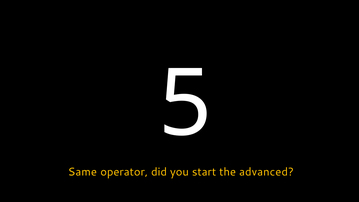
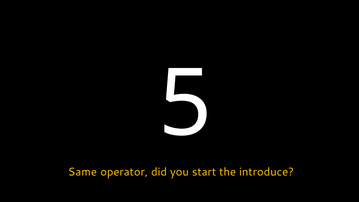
advanced: advanced -> introduce
